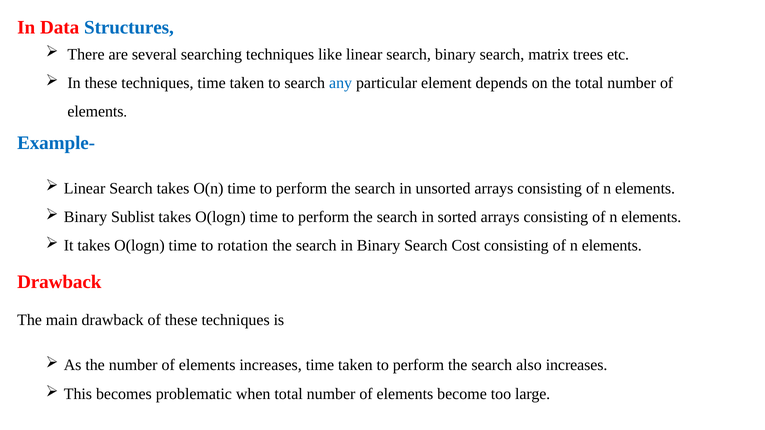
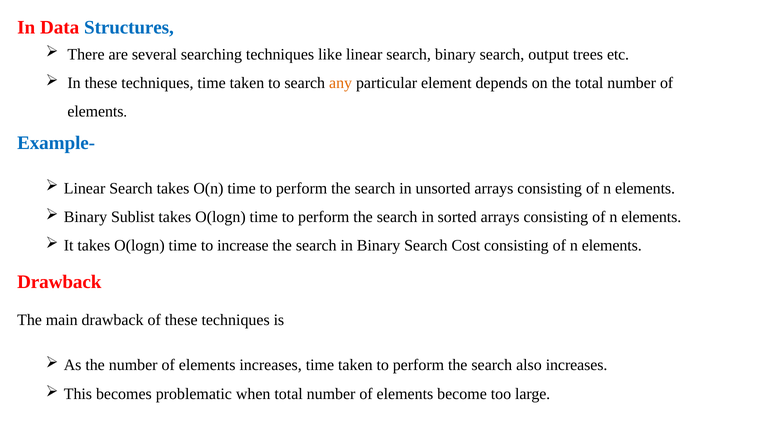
matrix: matrix -> output
any colour: blue -> orange
rotation: rotation -> increase
